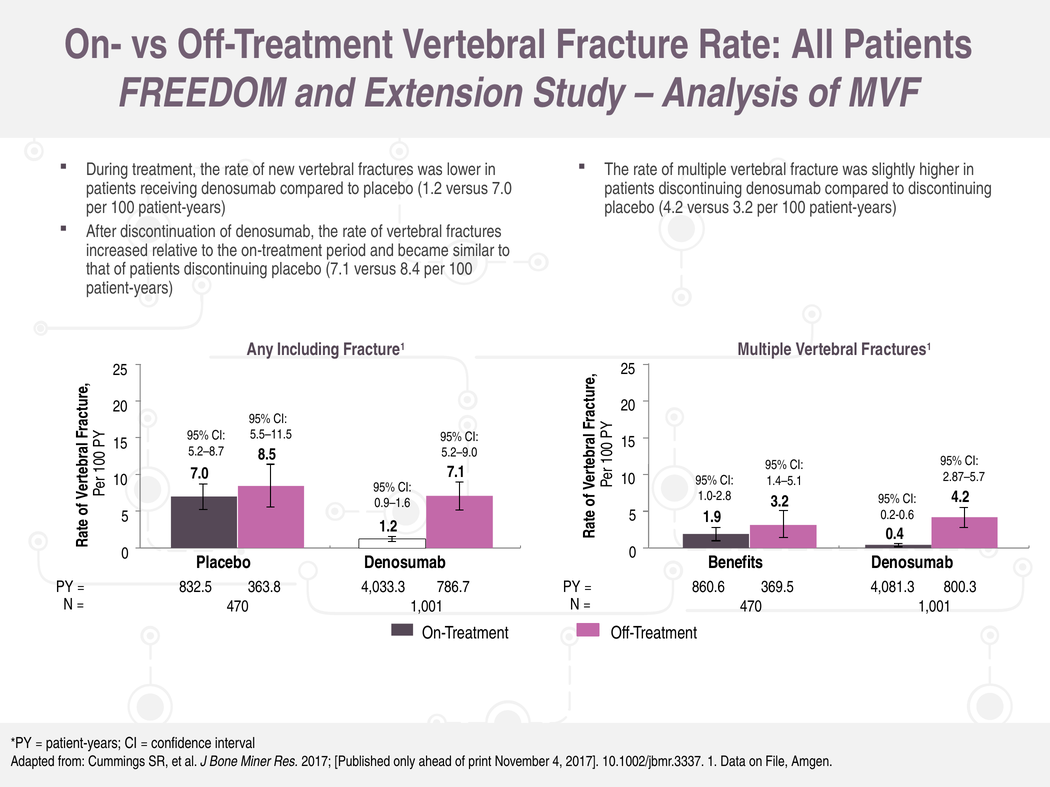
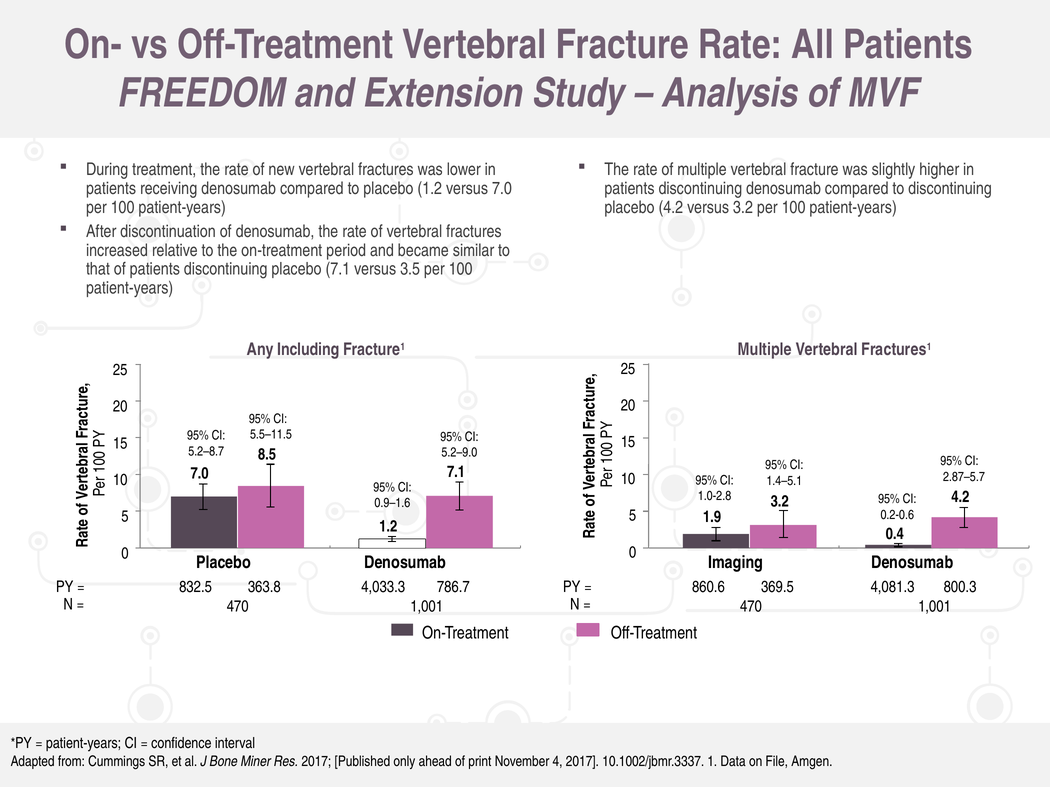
8.4: 8.4 -> 3.5
Benefits: Benefits -> Imaging
